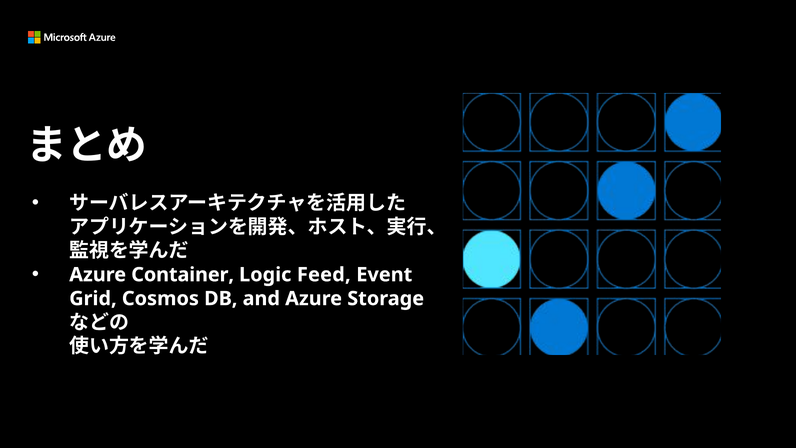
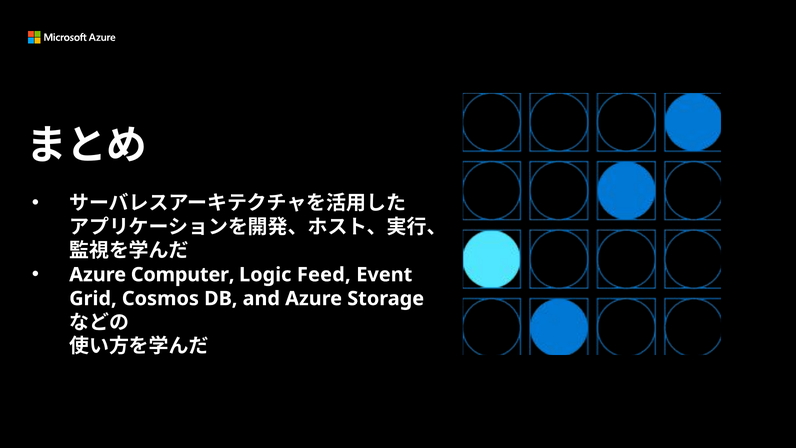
Container: Container -> Computer
